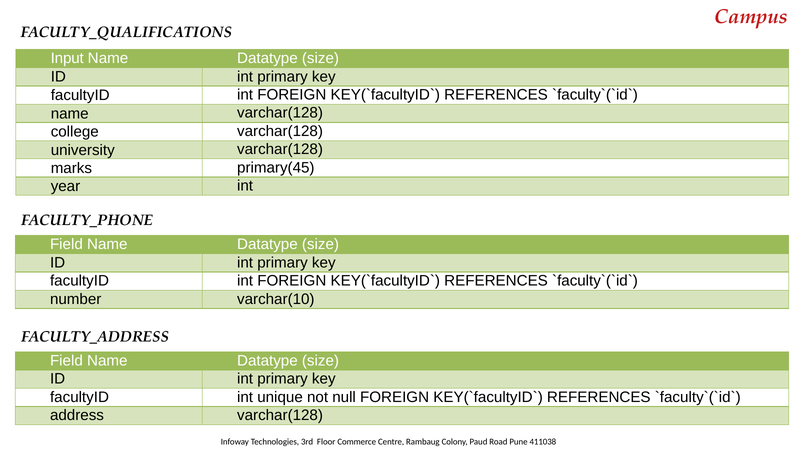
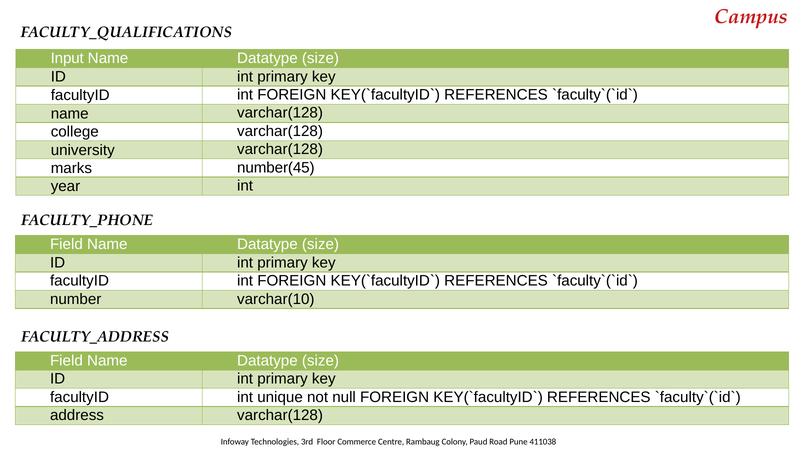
primary(45: primary(45 -> number(45
